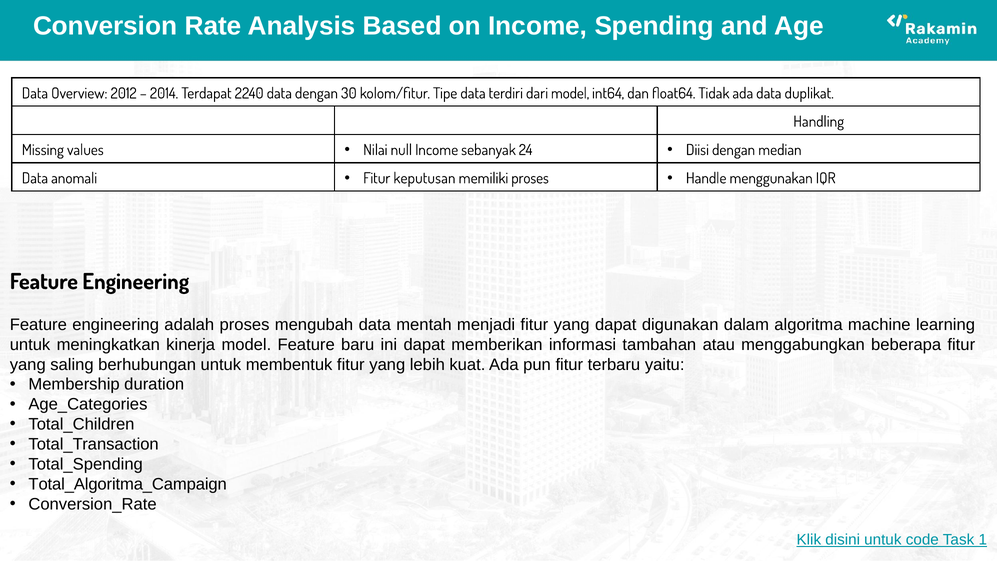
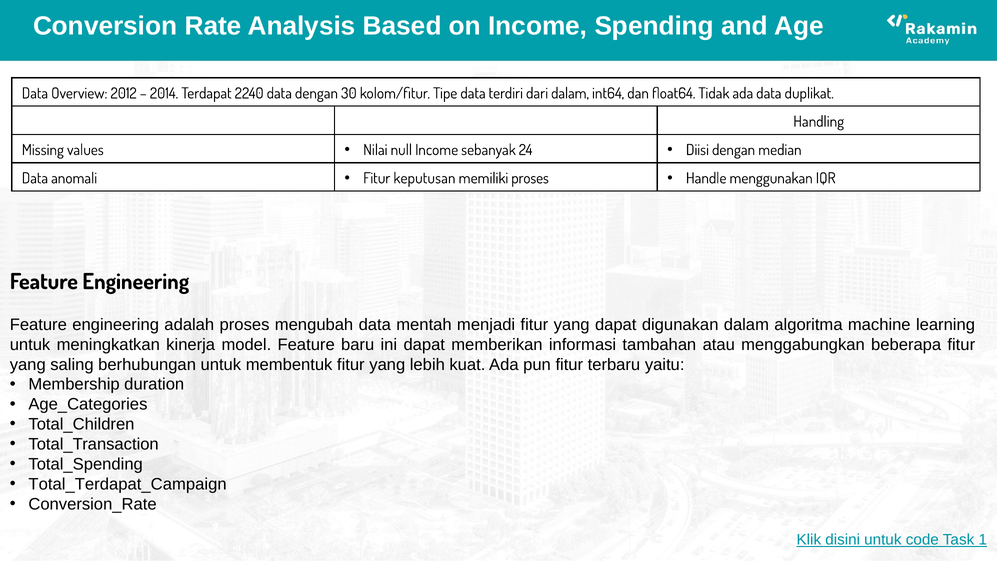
dari model: model -> dalam
Total_Algoritma_Campaign: Total_Algoritma_Campaign -> Total_Terdapat_Campaign
